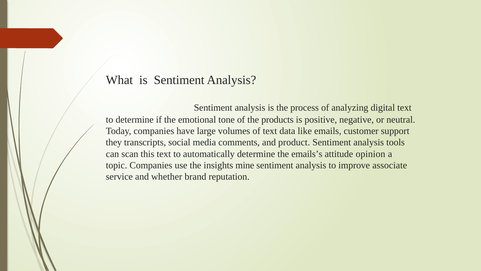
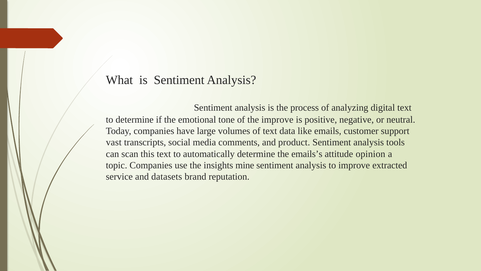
the products: products -> improve
they: they -> vast
associate: associate -> extracted
whether: whether -> datasets
